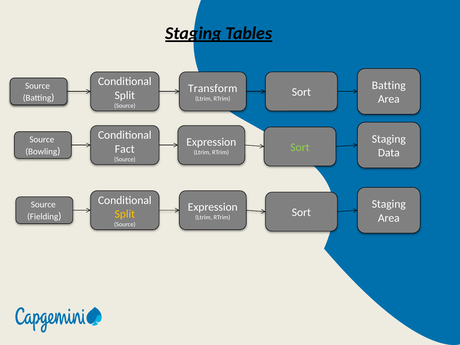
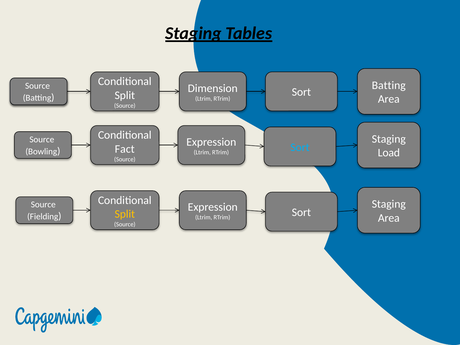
Transform: Transform -> Dimension
Sort at (300, 147) colour: light green -> light blue
Data: Data -> Load
